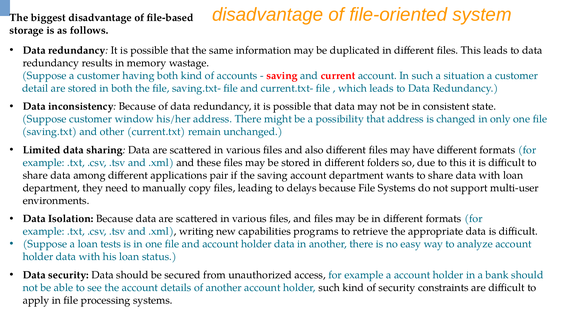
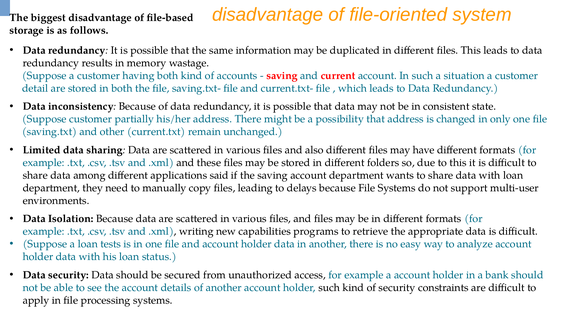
window: window -> partially
pair: pair -> said
